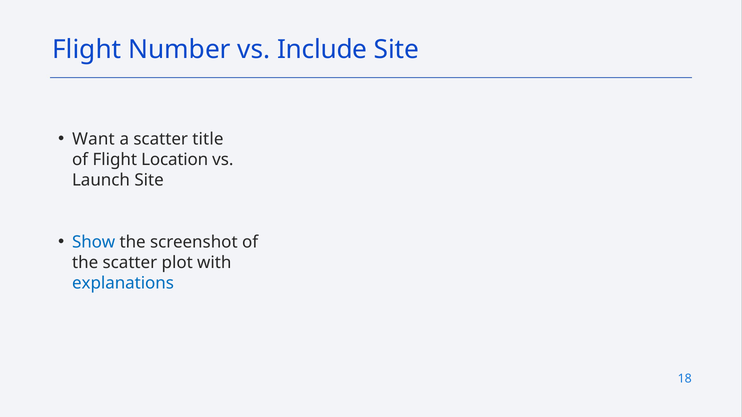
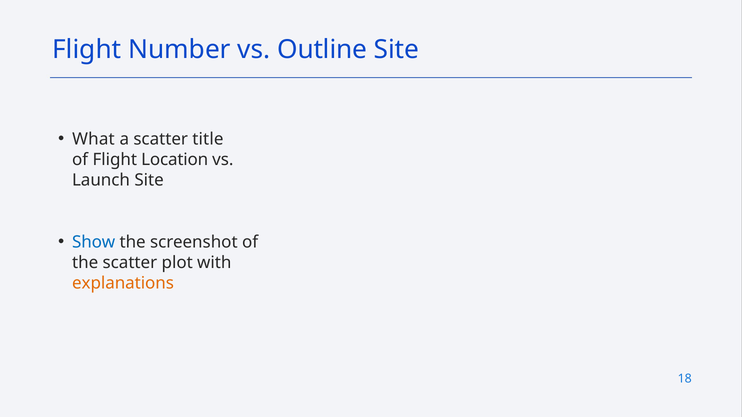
Include: Include -> Outline
Want: Want -> What
explanations colour: blue -> orange
